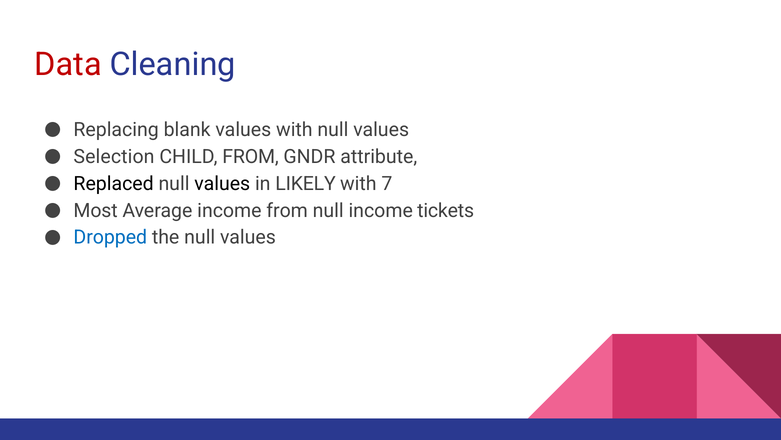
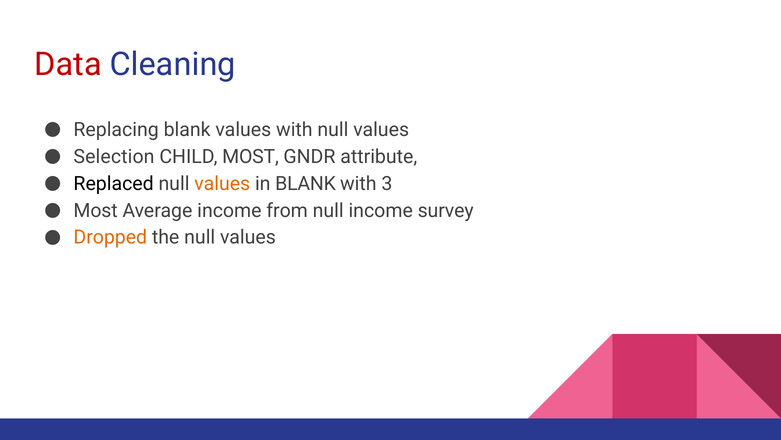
CHILD FROM: FROM -> MOST
values at (222, 183) colour: black -> orange
in LIKELY: LIKELY -> BLANK
7: 7 -> 3
tickets: tickets -> survey
Dropped colour: blue -> orange
